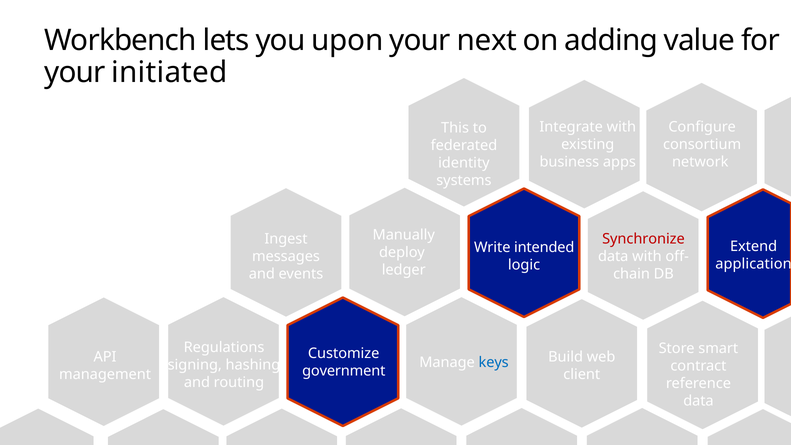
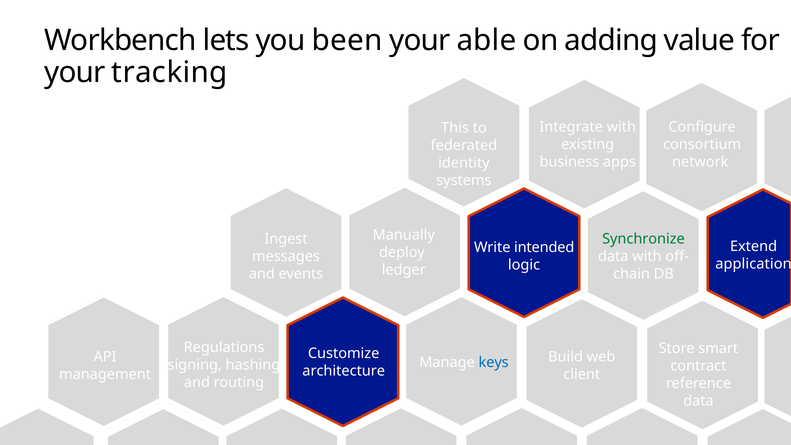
upon: upon -> been
next: next -> able
initiated: initiated -> tracking
Synchronize colour: red -> green
government: government -> architecture
